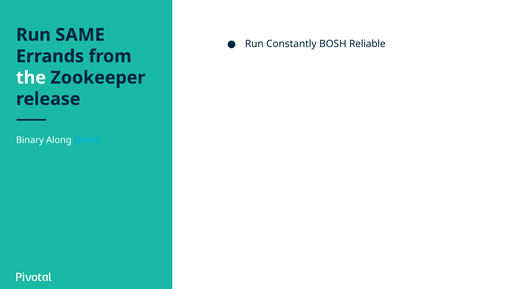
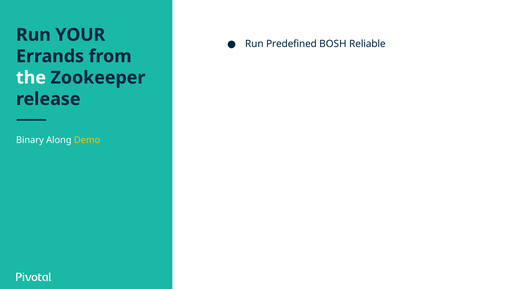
SAME: SAME -> YOUR
Constantly: Constantly -> Predefined
Demo colour: light blue -> yellow
